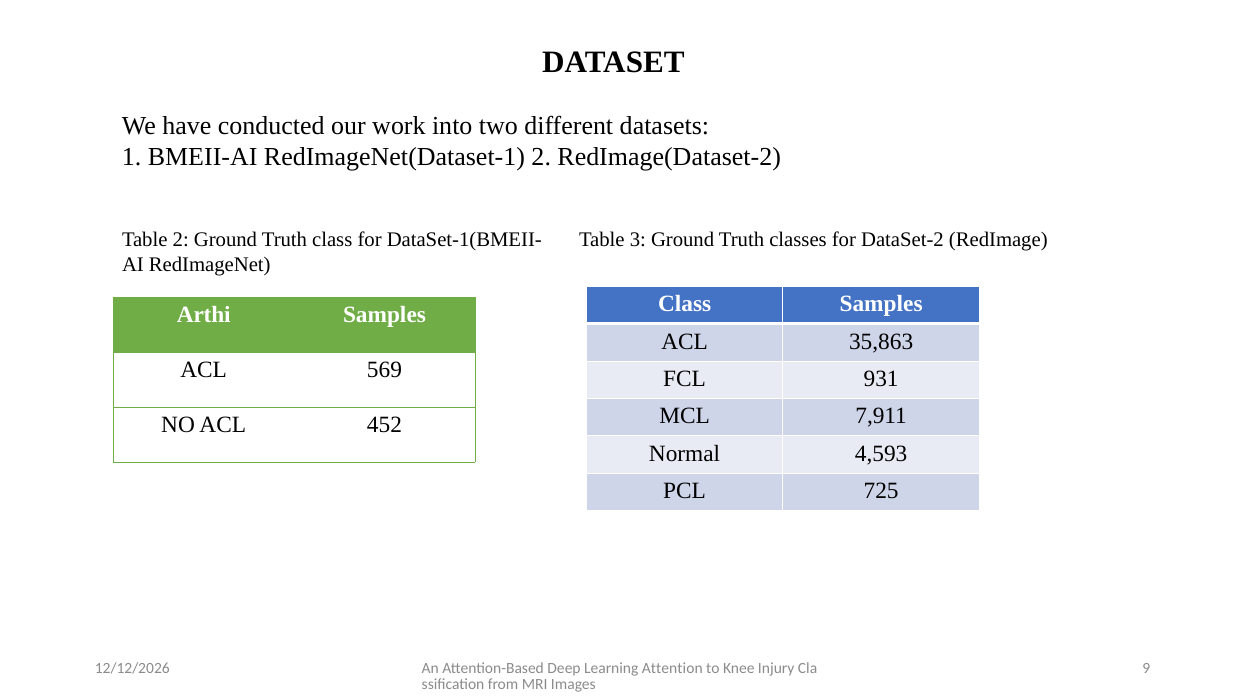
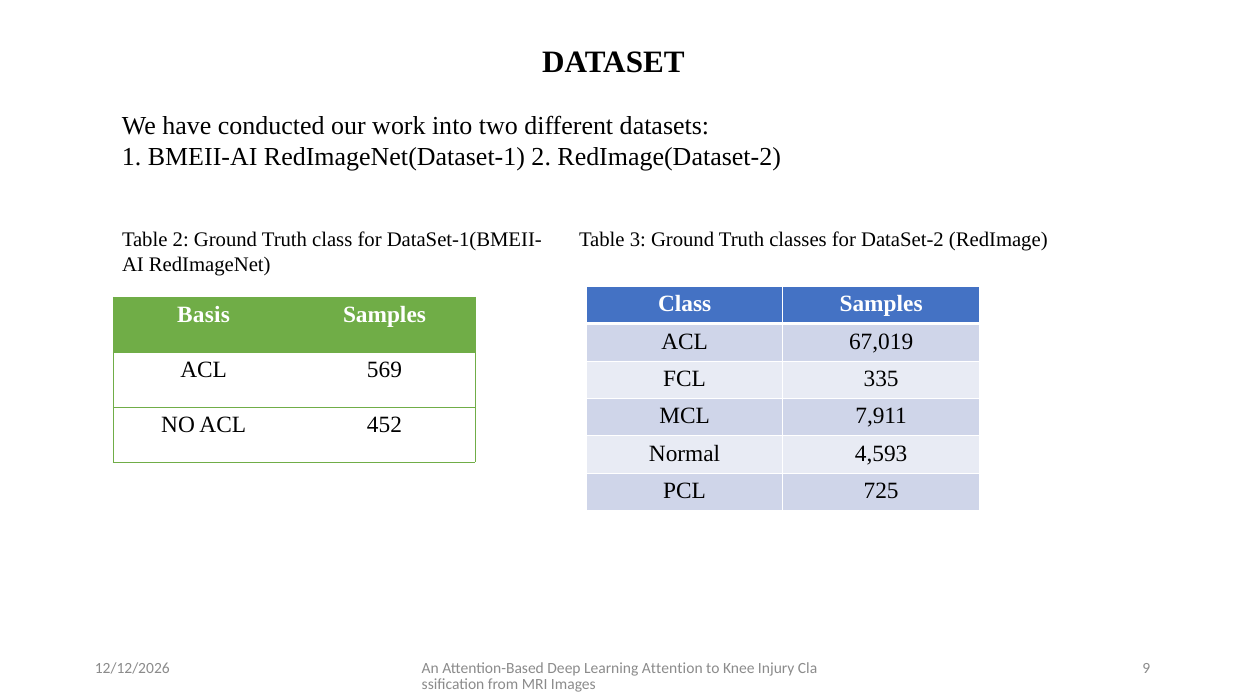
Arthi: Arthi -> Basis
35,863: 35,863 -> 67,019
931: 931 -> 335
